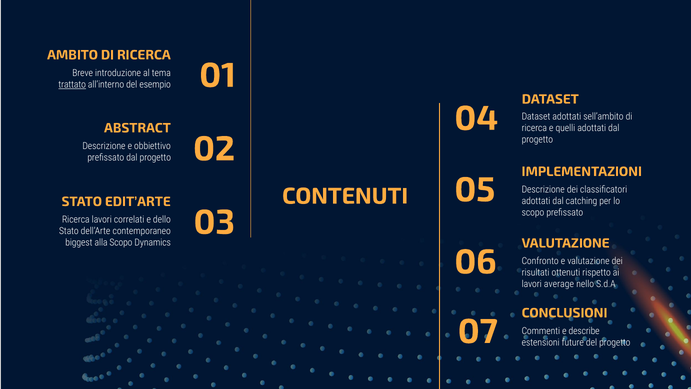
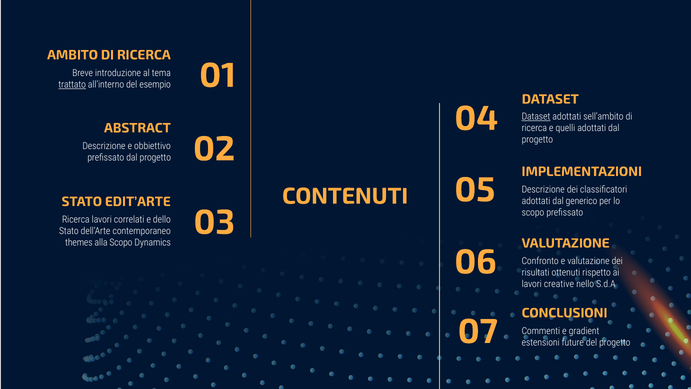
Dataset at (536, 116) underline: none -> present
catching: catching -> generico
biggest: biggest -> themes
average: average -> creative
describe: describe -> gradient
